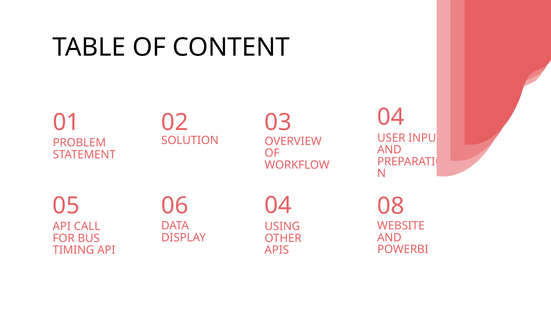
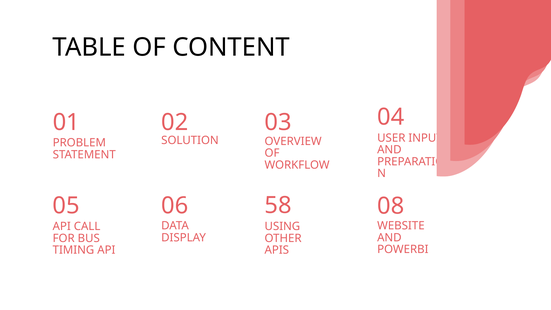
06 04: 04 -> 58
